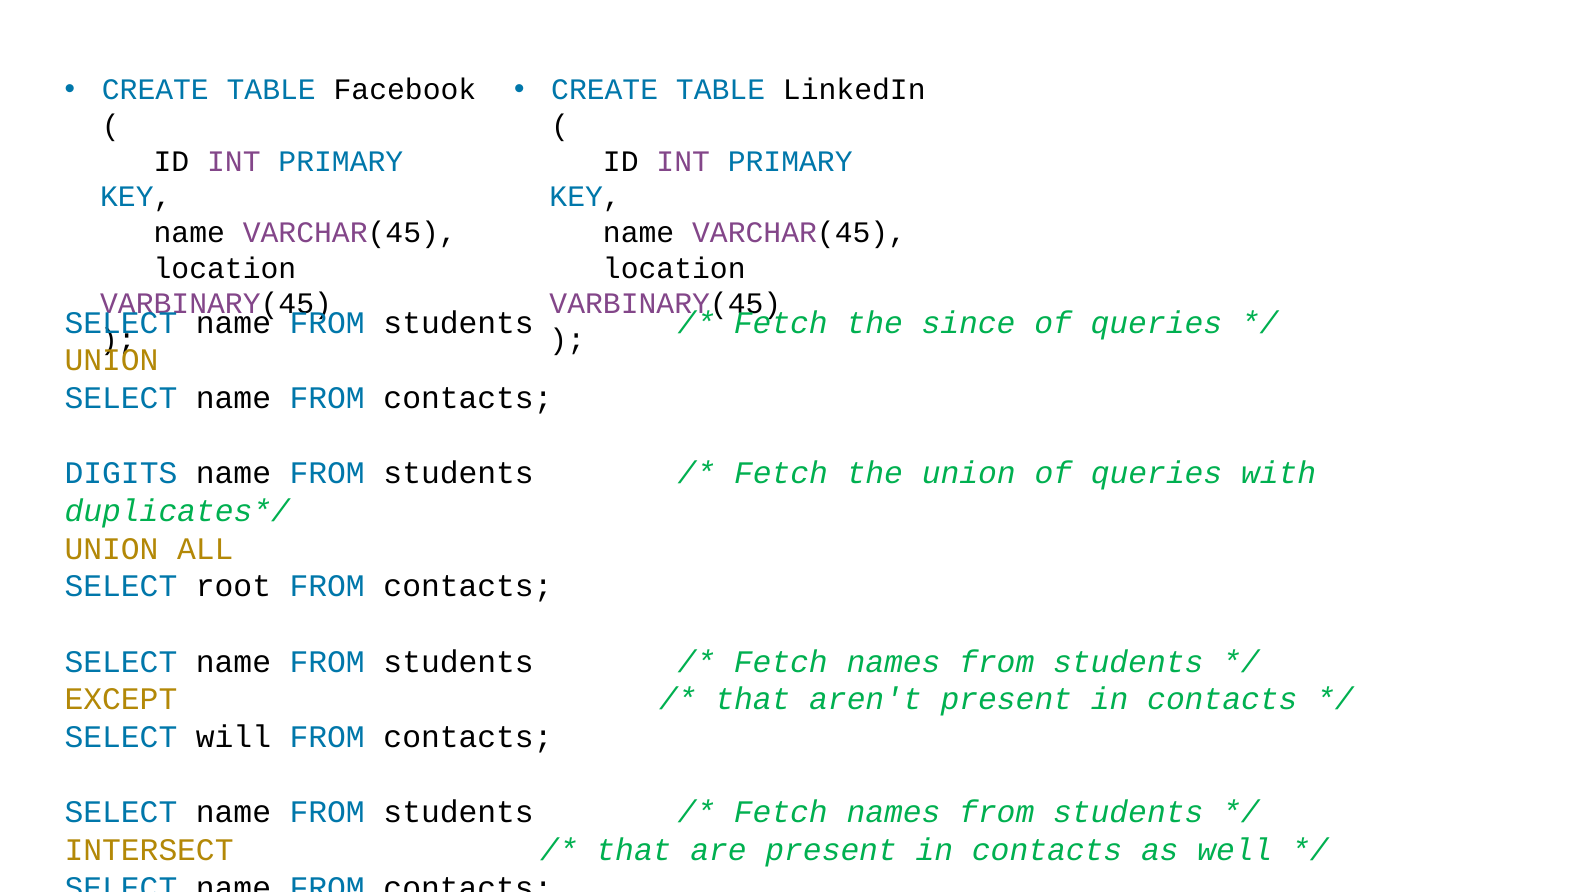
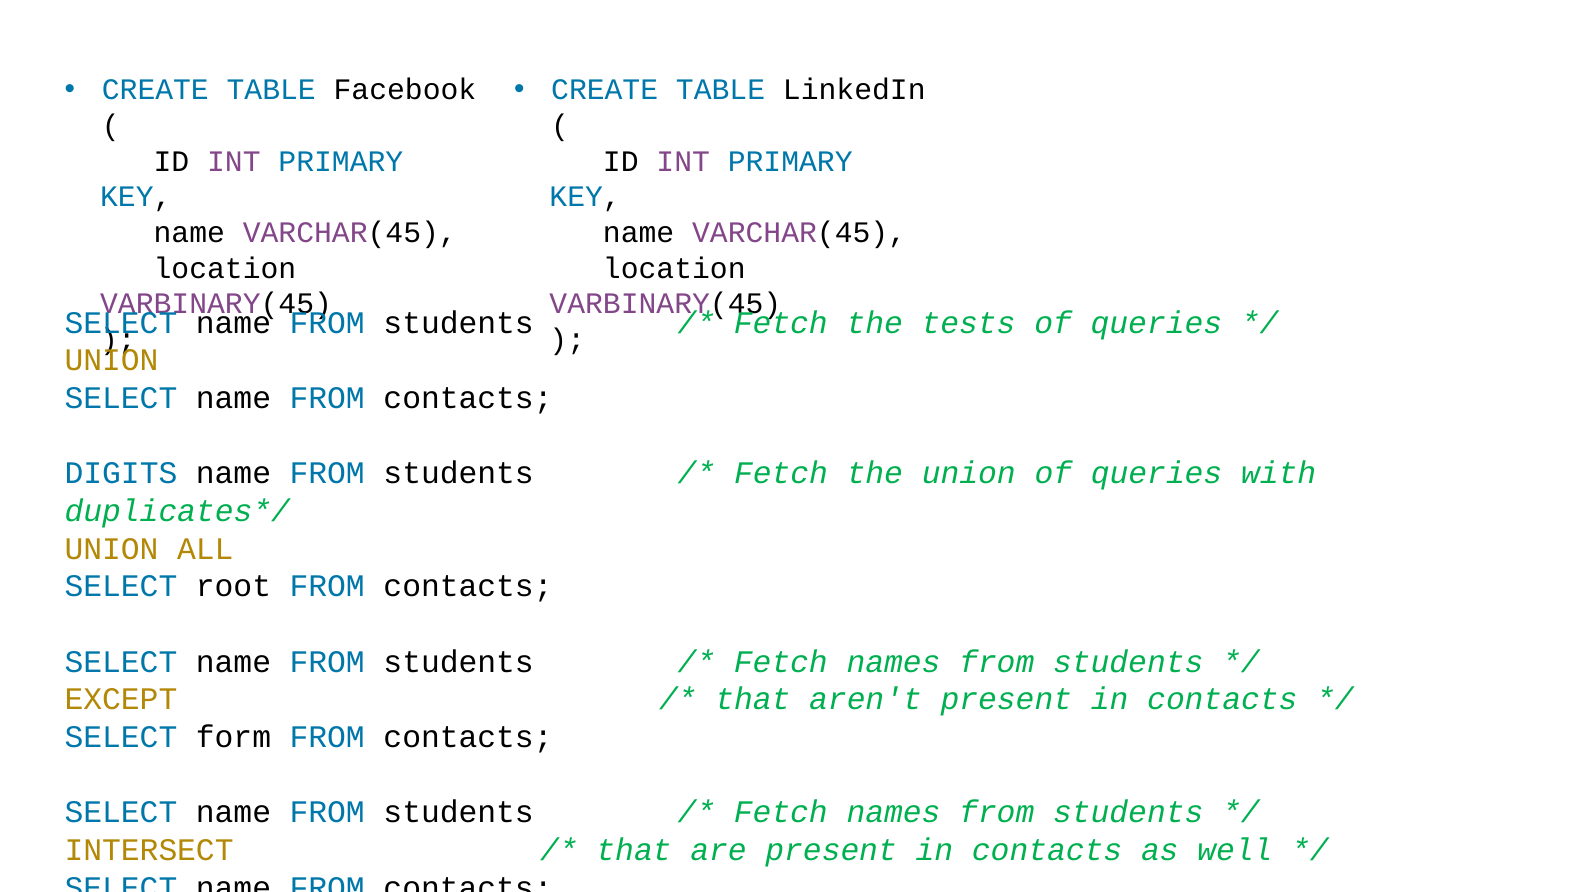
since: since -> tests
will: will -> form
